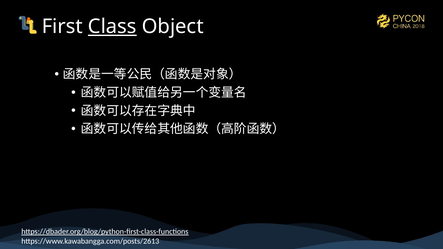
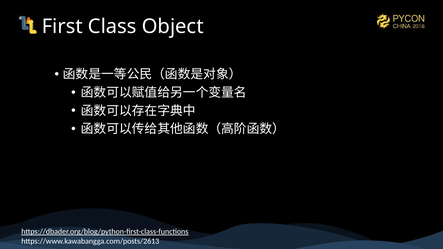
Class underline: present -> none
